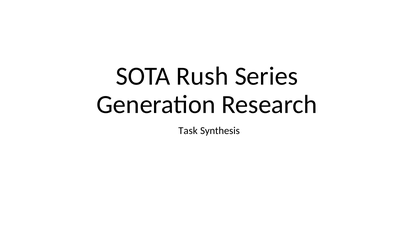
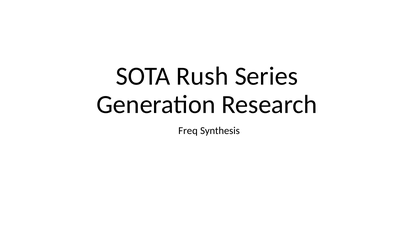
Task: Task -> Freq
